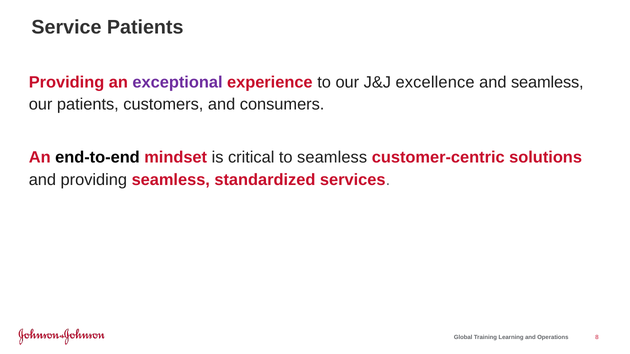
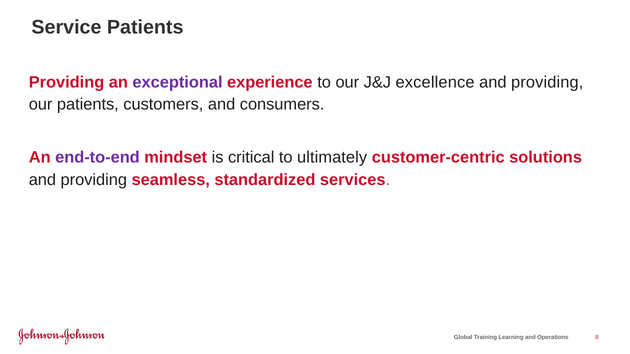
seamless at (547, 82): seamless -> providing
end-to-end colour: black -> purple
to seamless: seamless -> ultimately
